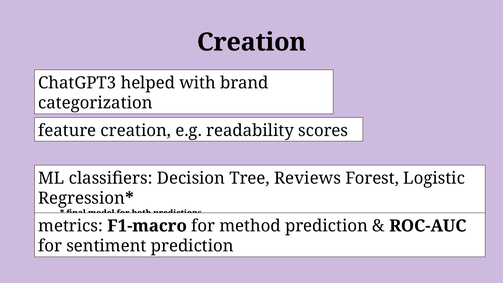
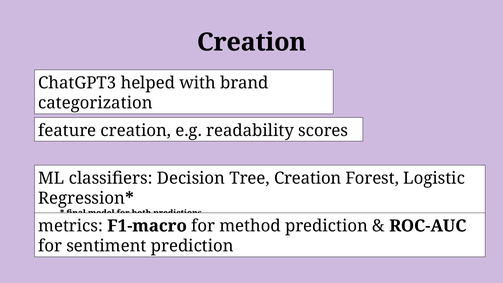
Tree Reviews: Reviews -> Creation
